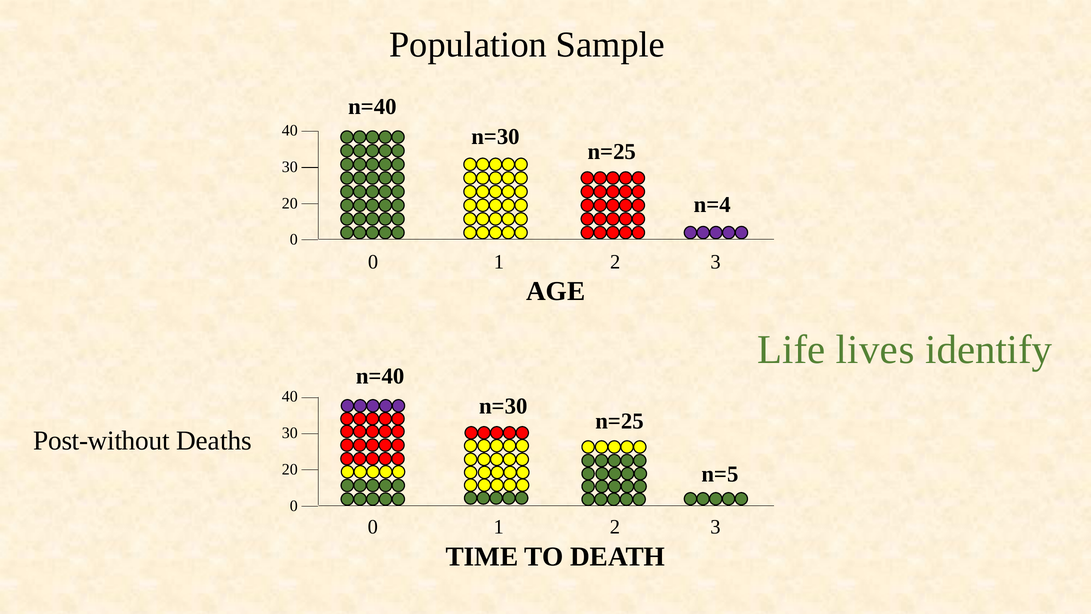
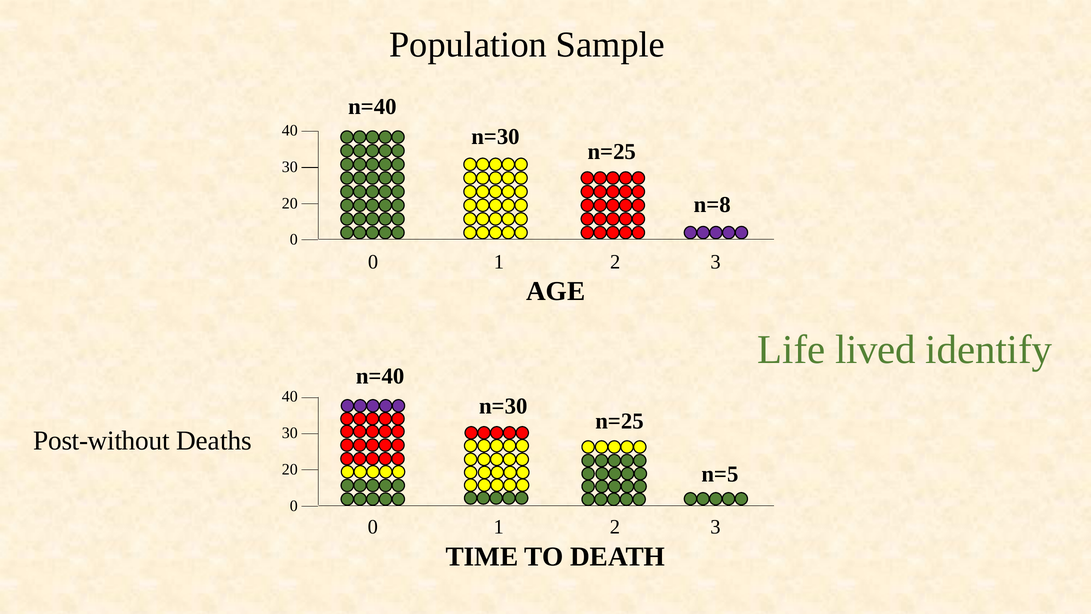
n=4: n=4 -> n=8
lives: lives -> lived
